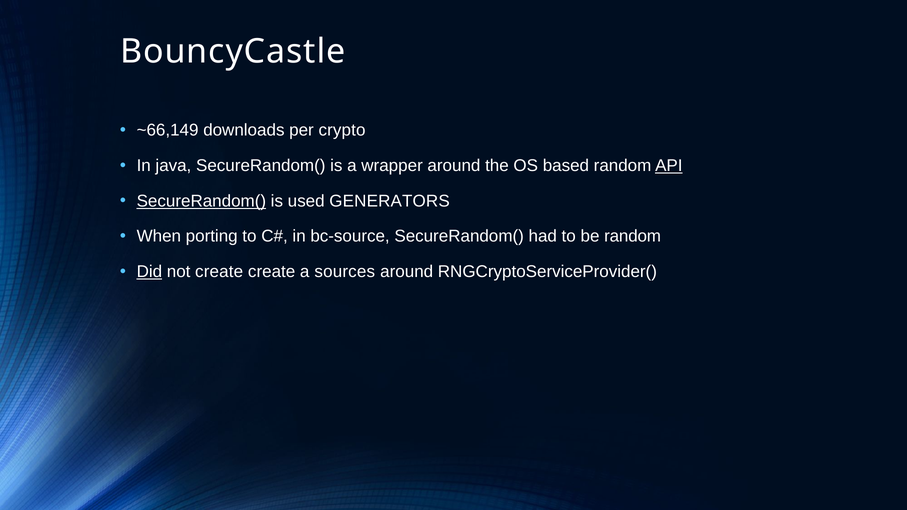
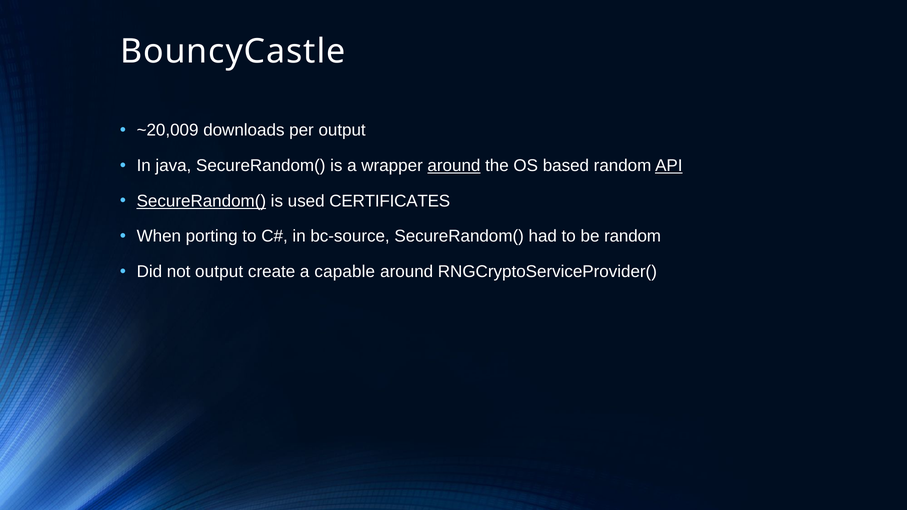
~66,149: ~66,149 -> ~20,009
per crypto: crypto -> output
around at (454, 166) underline: none -> present
GENERATORS: GENERATORS -> CERTIFICATES
Did underline: present -> none
not create: create -> output
sources: sources -> capable
